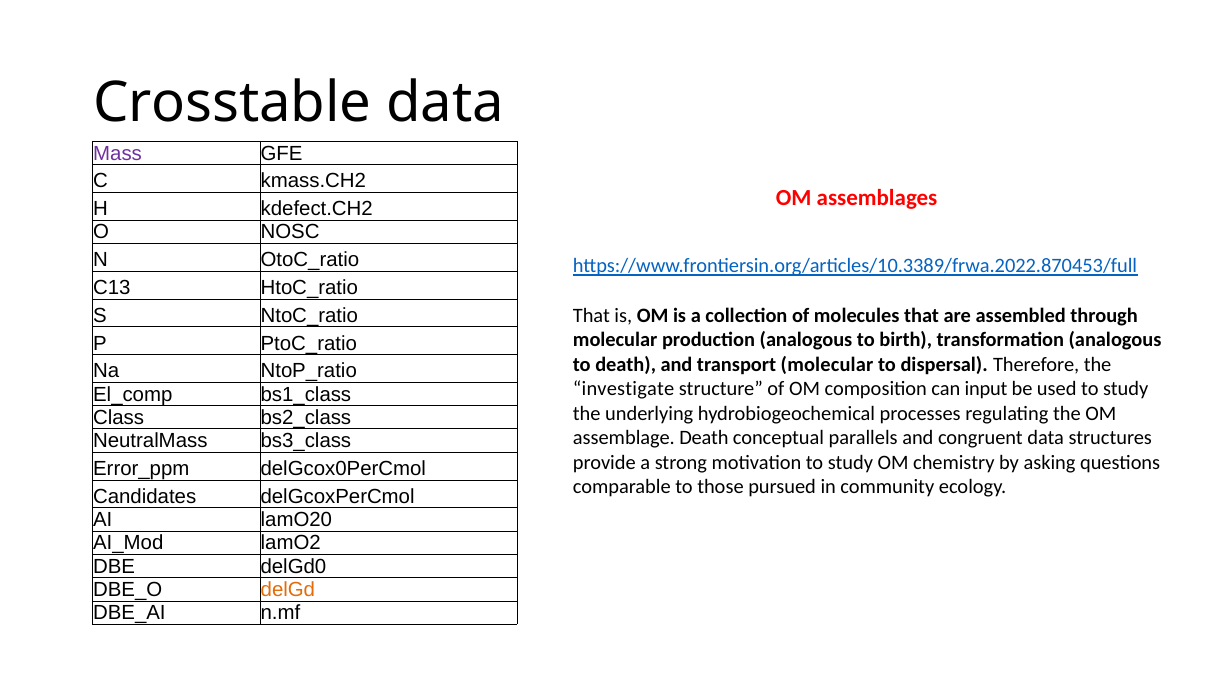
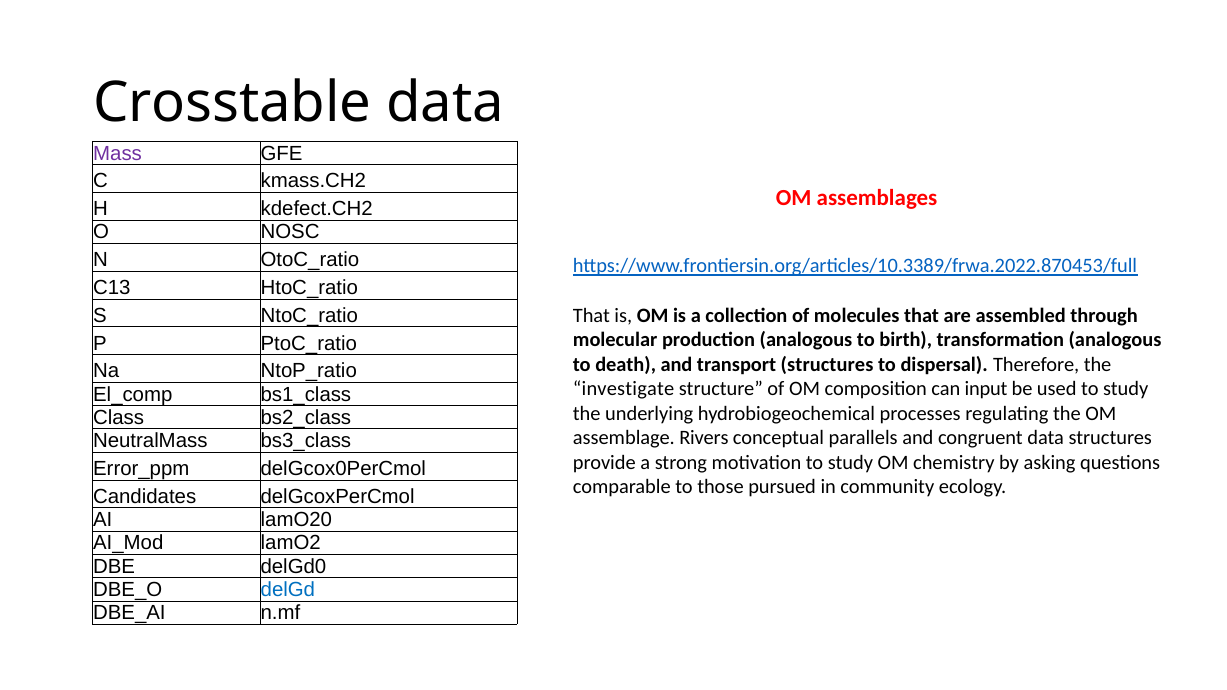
transport molecular: molecular -> structures
assemblage Death: Death -> Rivers
delGd colour: orange -> blue
